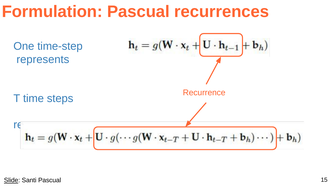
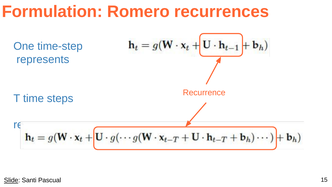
Formulation Pascual: Pascual -> Romero
